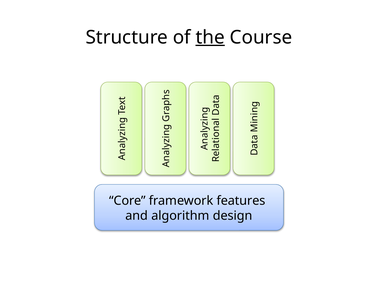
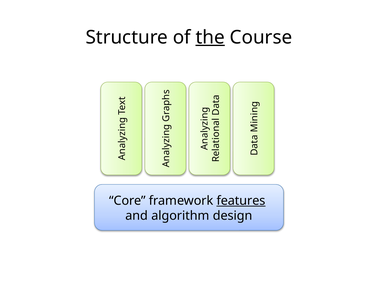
features underline: none -> present
